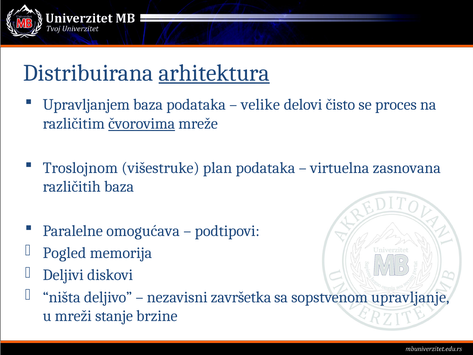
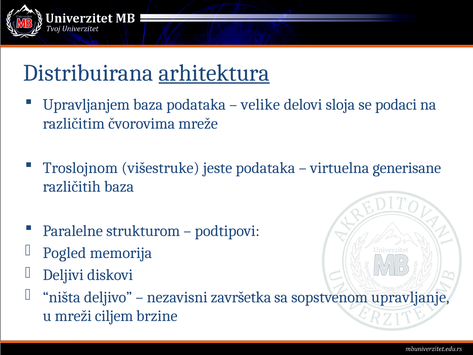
čisto: čisto -> sloja
proces: proces -> podaci
čvorovima underline: present -> none
plan: plan -> jeste
zasnovana: zasnovana -> generisane
omogućava: omogućava -> strukturom
stanje: stanje -> ciljem
